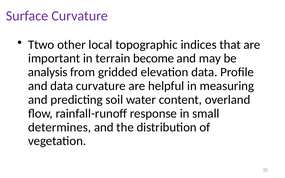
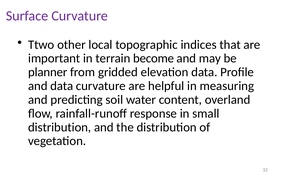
analysis: analysis -> planner
determines at (60, 127): determines -> distribution
